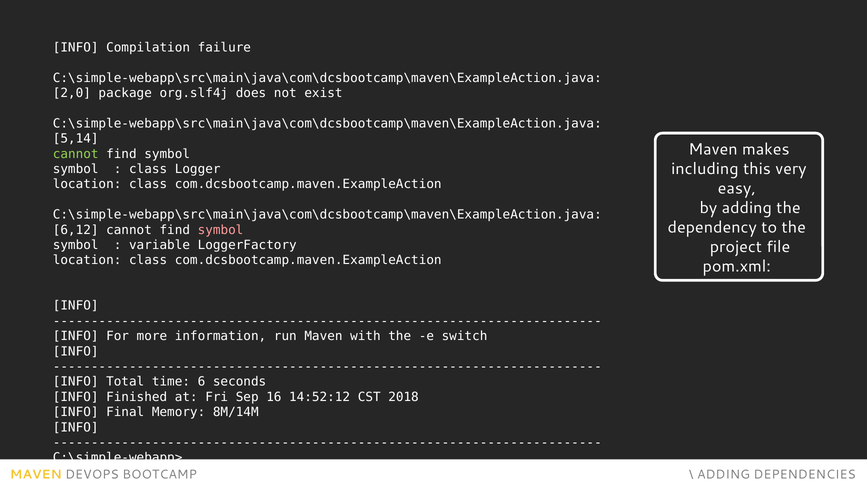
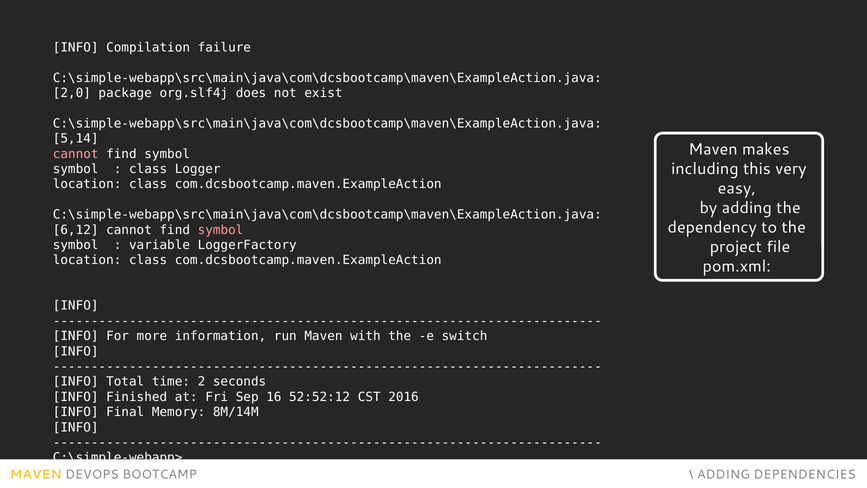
cannot at (76, 154) colour: light green -> pink
6: 6 -> 2
14:52:12: 14:52:12 -> 52:52:12
2018: 2018 -> 2016
